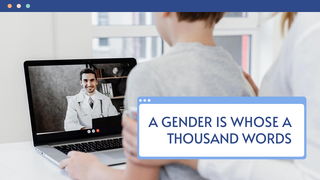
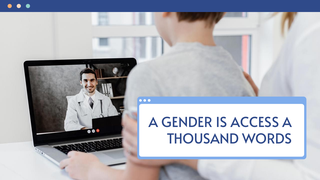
WHOSE: WHOSE -> ACCESS
